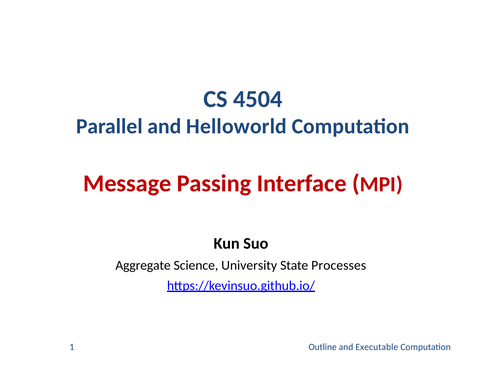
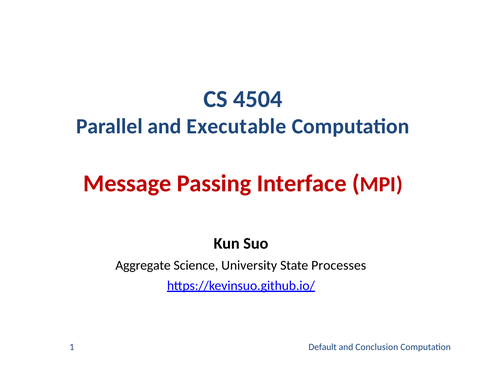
Helloworld: Helloworld -> Executable
Outline: Outline -> Default
Executable: Executable -> Conclusion
